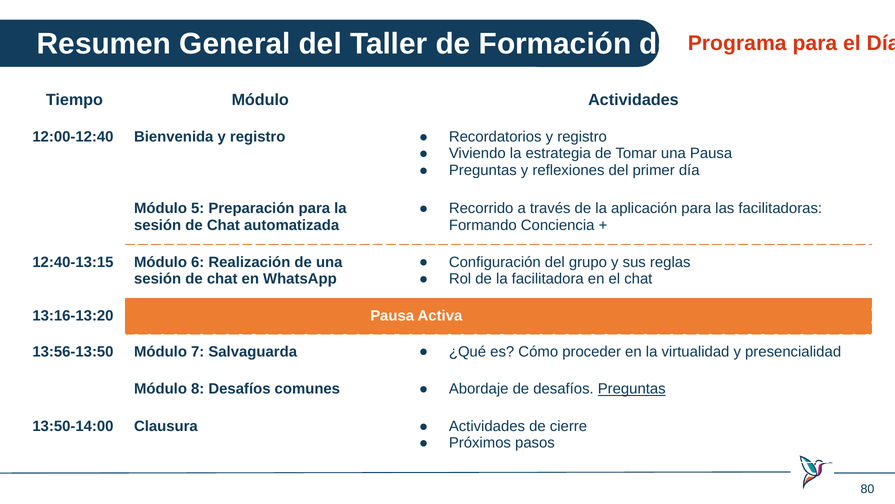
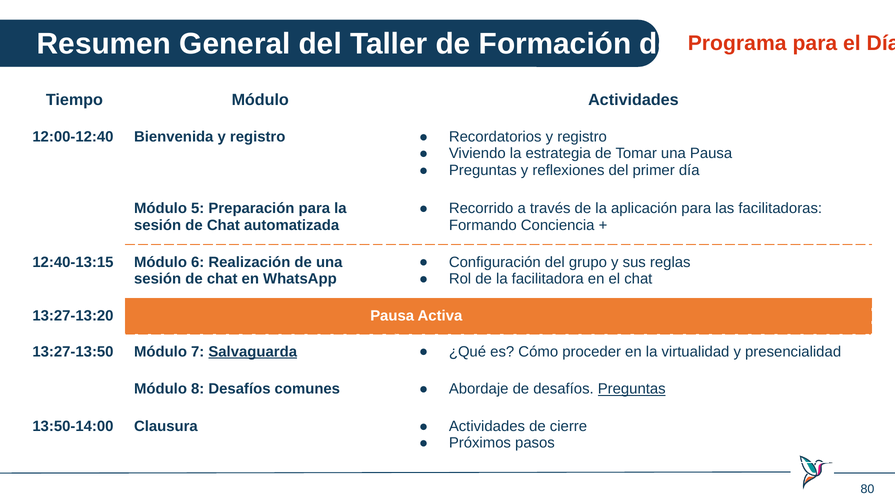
13:16-13:20: 13:16-13:20 -> 13:27-13:20
13:56-13:50: 13:56-13:50 -> 13:27-13:50
Salvaguarda underline: none -> present
